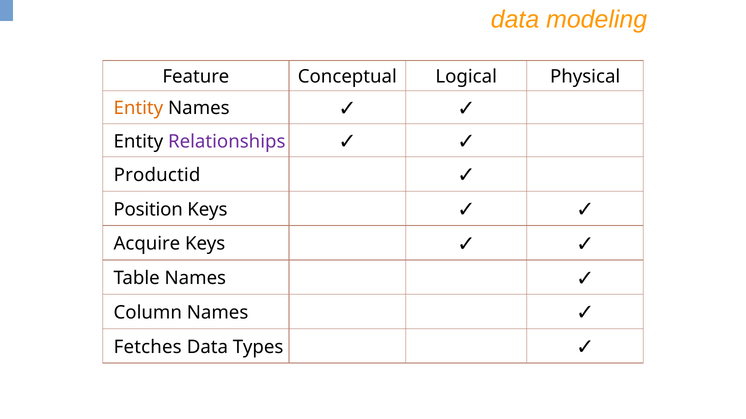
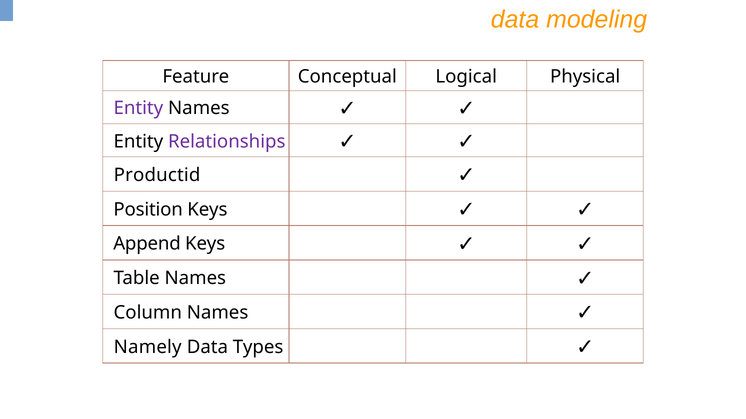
Entity at (138, 108) colour: orange -> purple
Acquire: Acquire -> Append
Fetches: Fetches -> Namely
